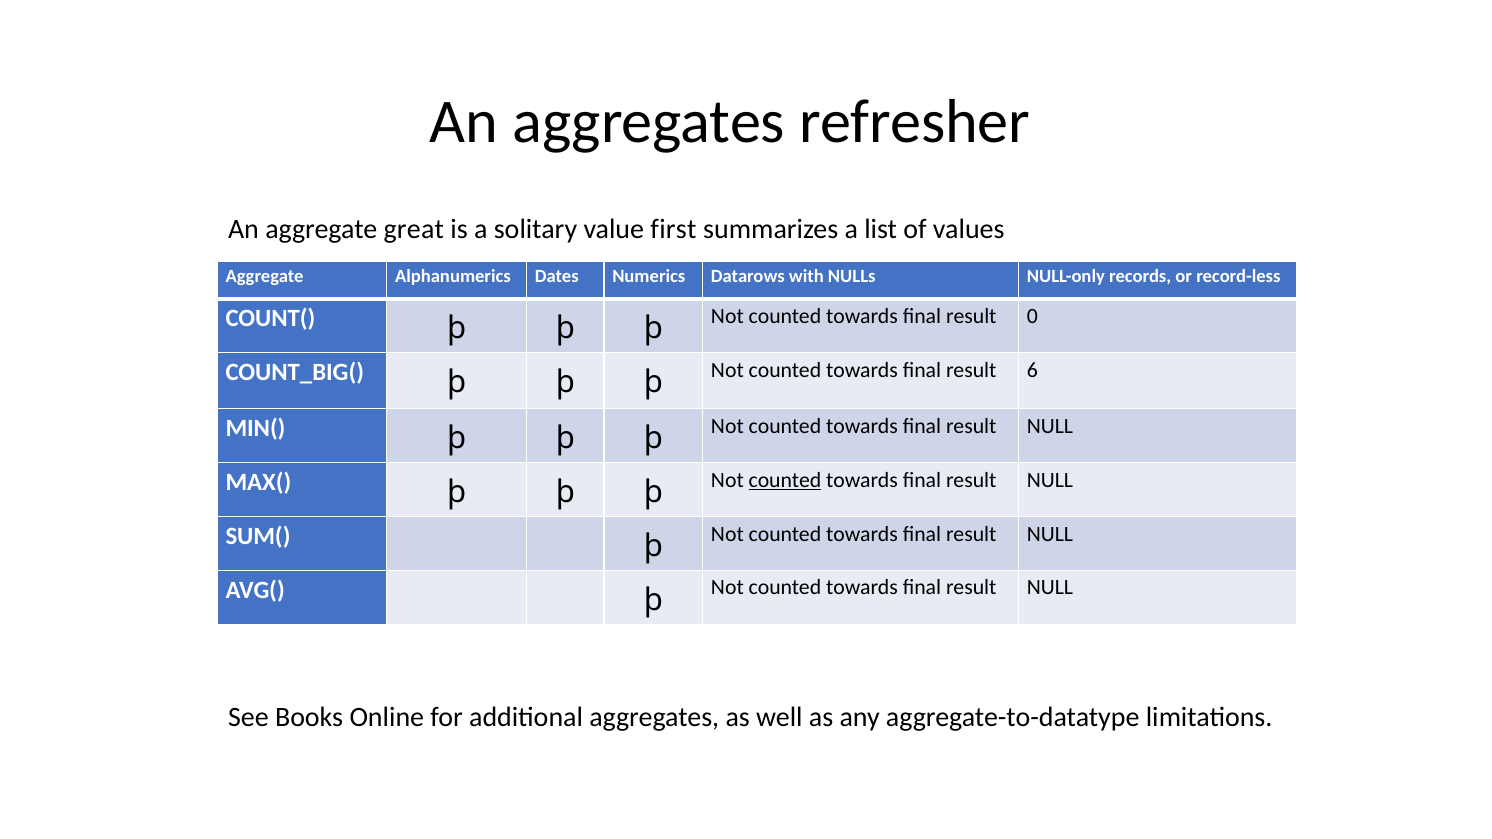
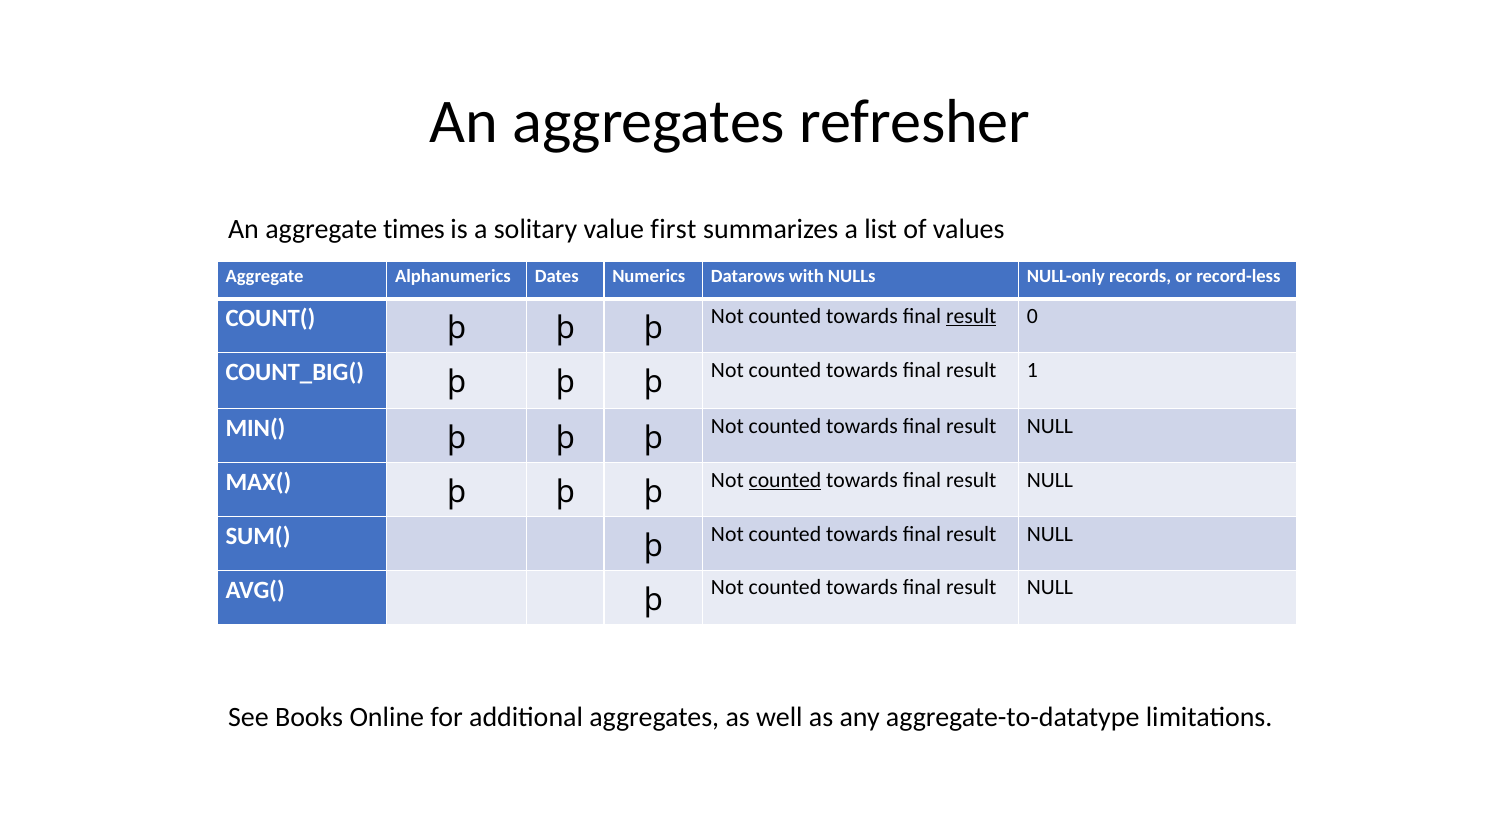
great: great -> times
result at (971, 316) underline: none -> present
6: 6 -> 1
